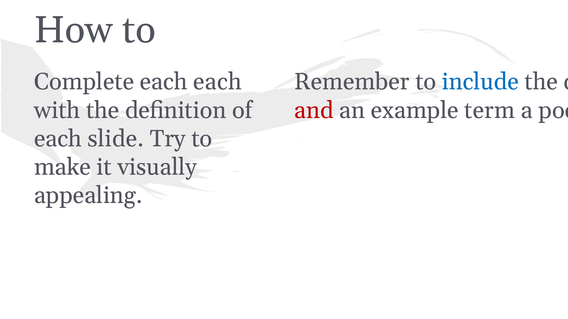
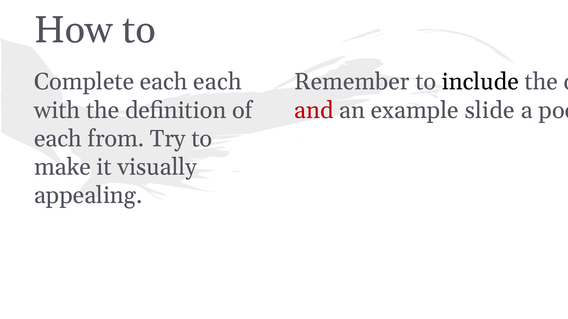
include colour: blue -> black
term: term -> slide
slide: slide -> from
